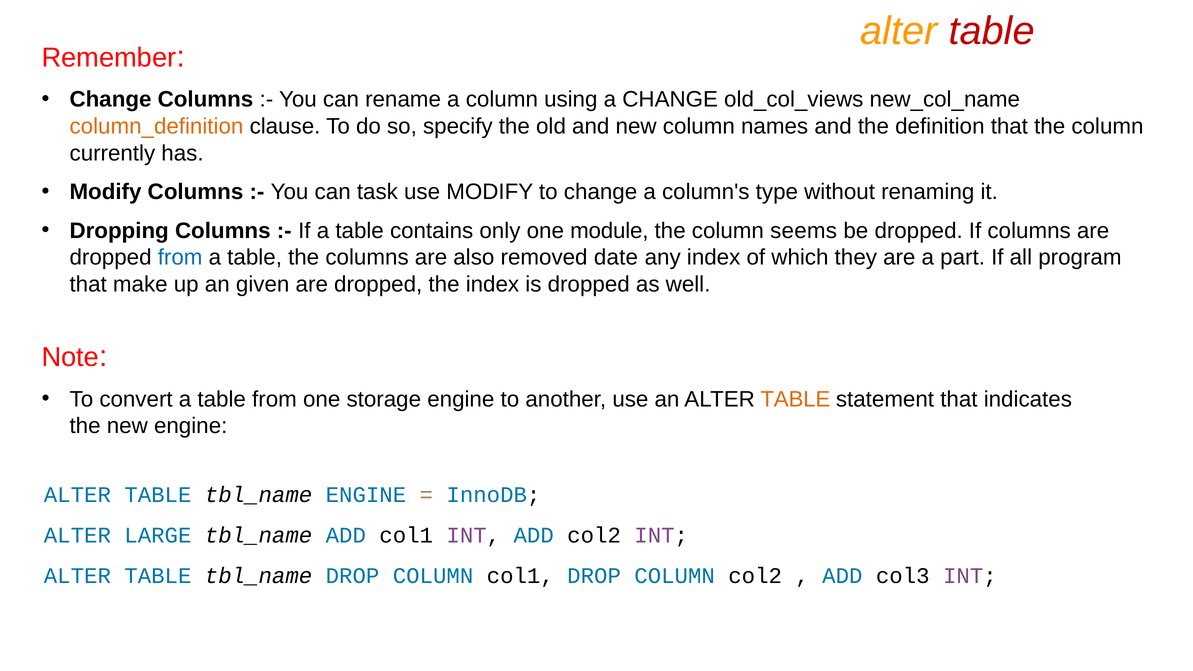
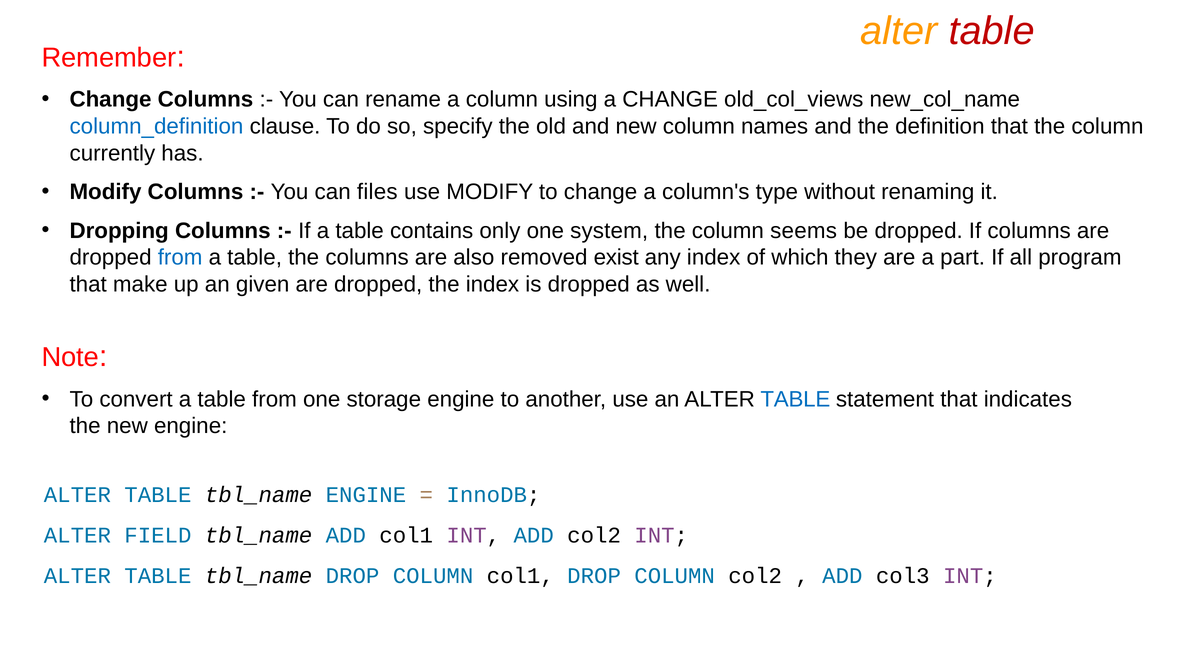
column_definition colour: orange -> blue
task: task -> files
module: module -> system
date: date -> exist
TABLE at (795, 399) colour: orange -> blue
LARGE: LARGE -> FIELD
